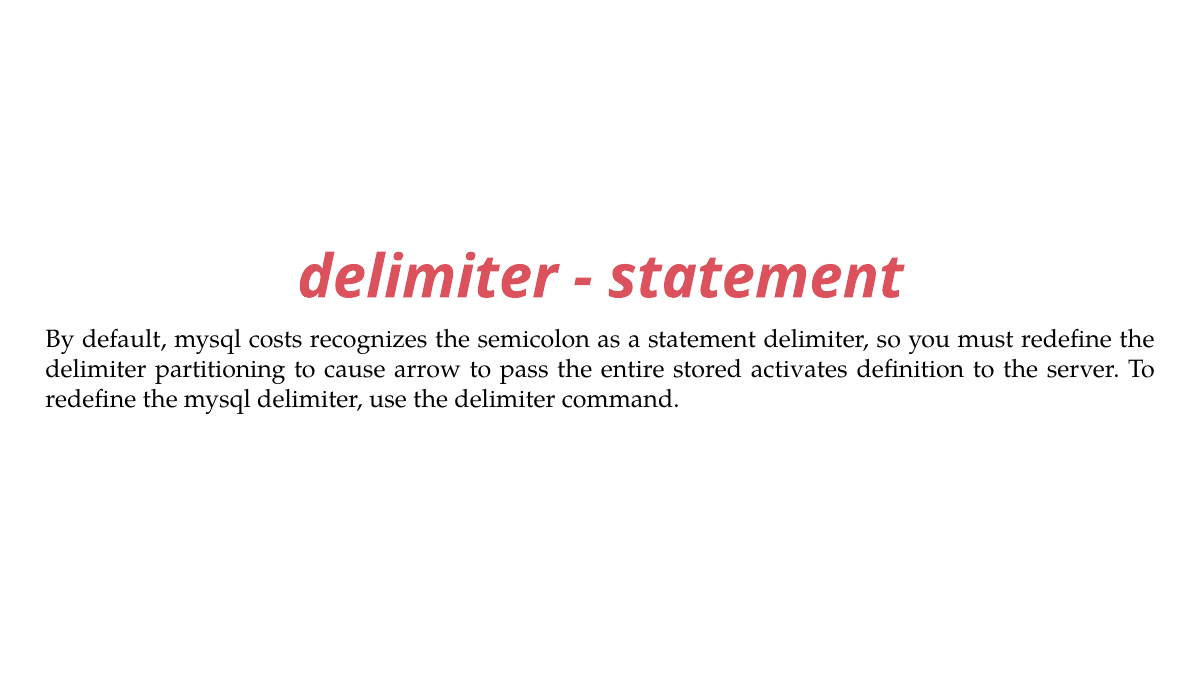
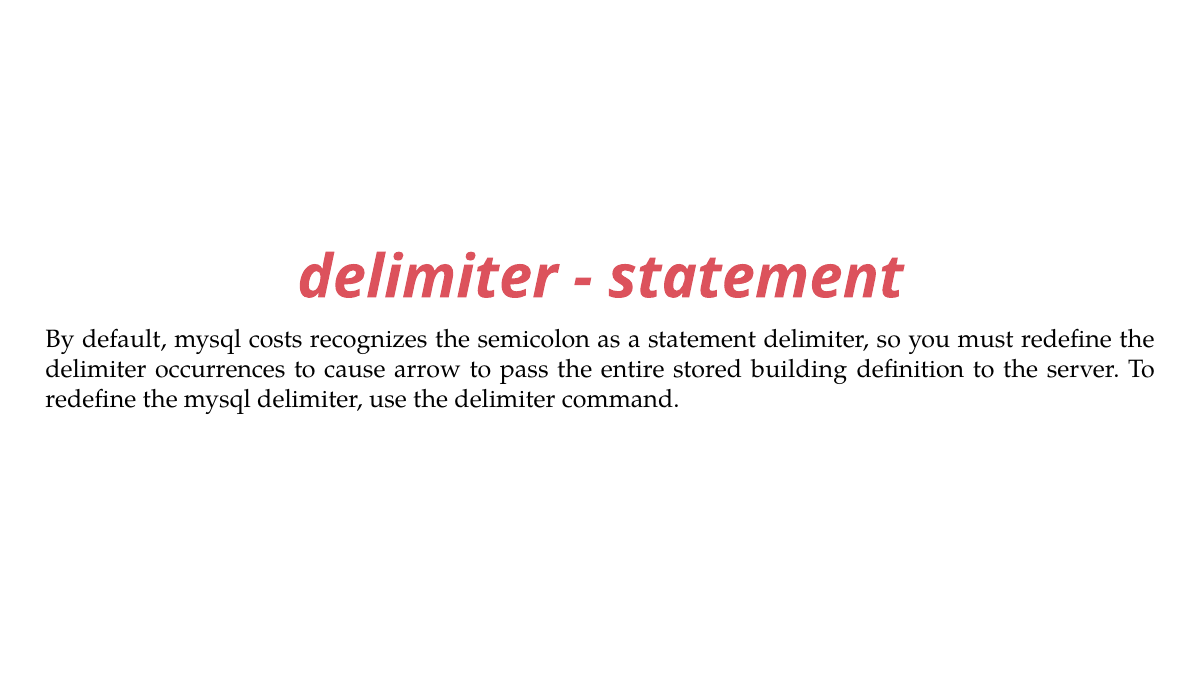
partitioning: partitioning -> occurrences
activates: activates -> building
